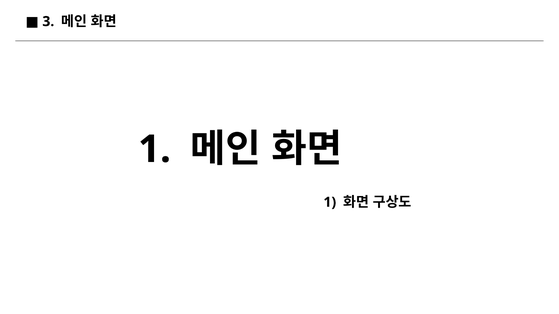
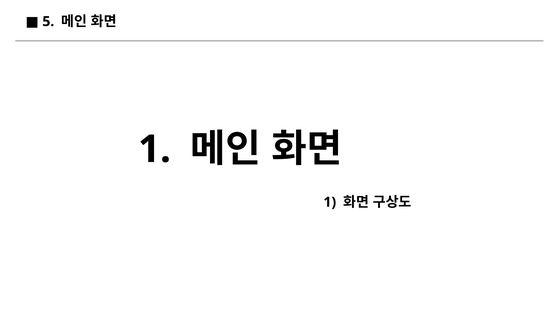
3: 3 -> 5
